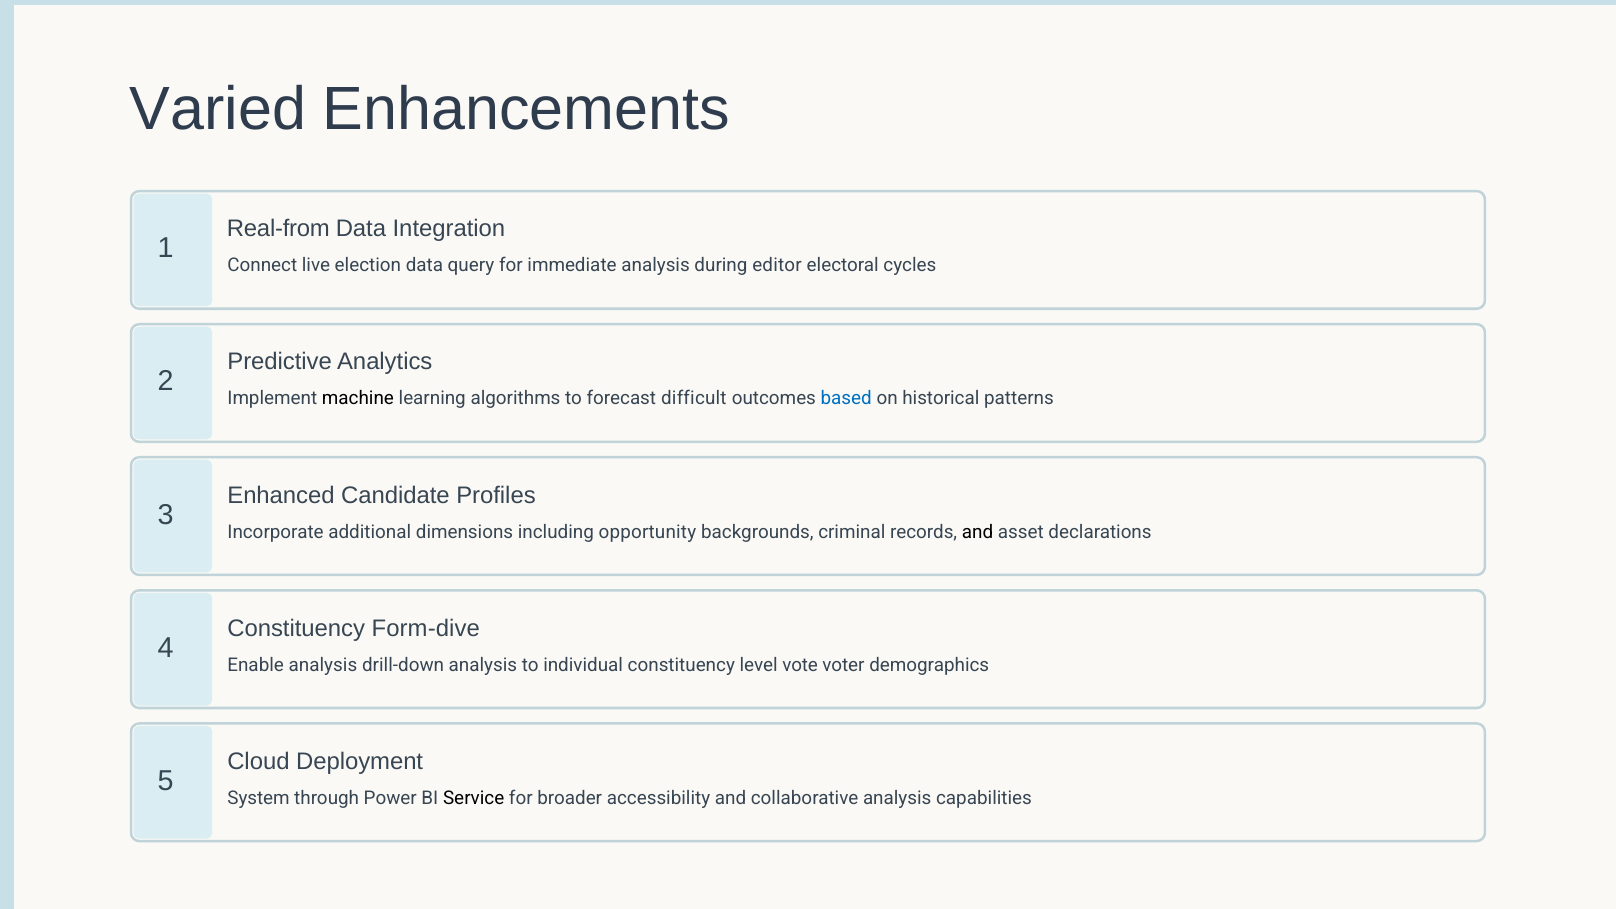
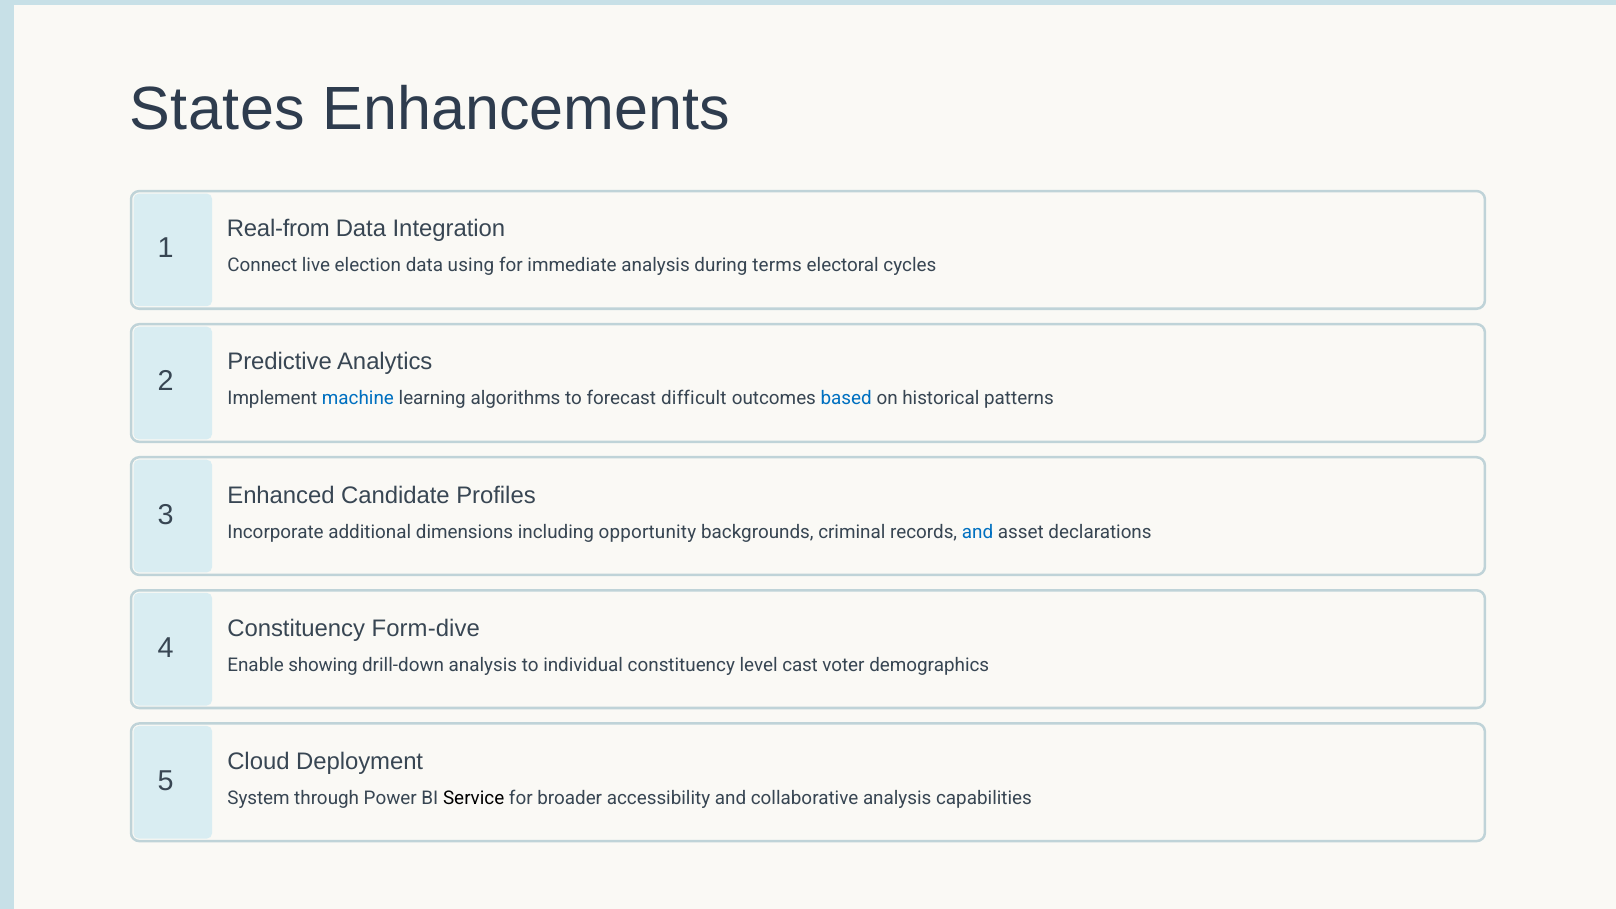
Varied: Varied -> States
query: query -> using
editor: editor -> terms
machine colour: black -> blue
and at (978, 532) colour: black -> blue
Enable analysis: analysis -> showing
vote: vote -> cast
